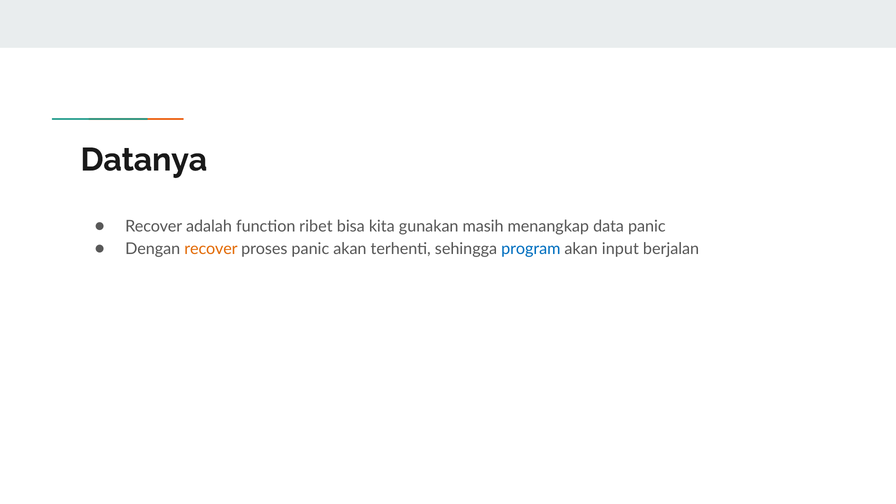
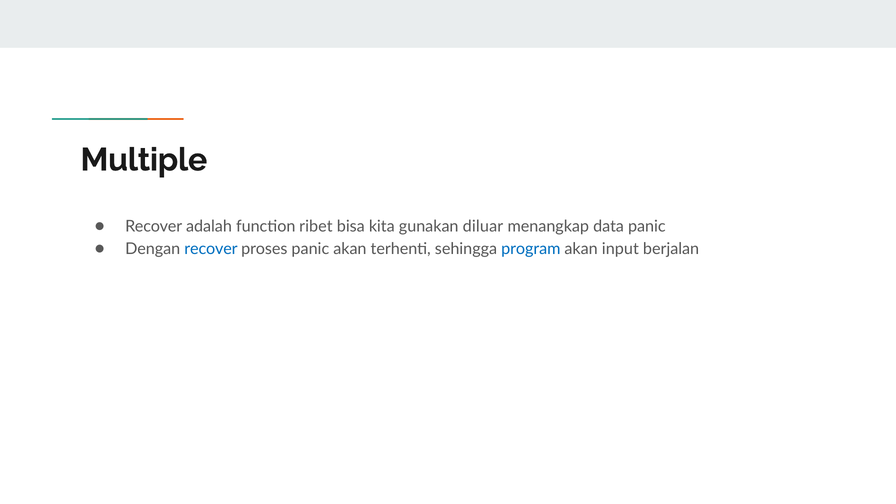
Datanya: Datanya -> Multiple
masih: masih -> diluar
recover at (211, 249) colour: orange -> blue
